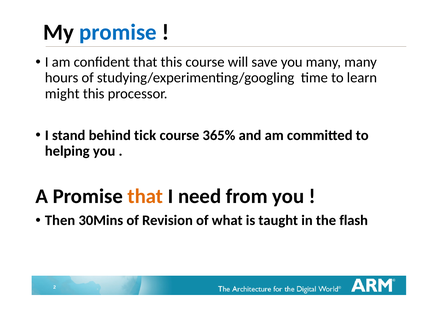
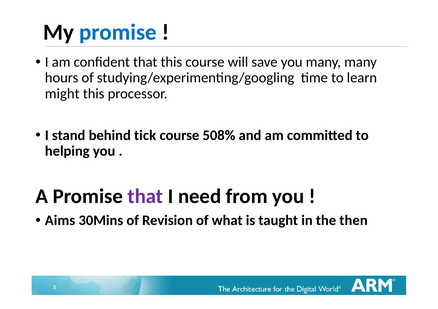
365%: 365% -> 508%
that at (145, 197) colour: orange -> purple
Then: Then -> Aims
flash: flash -> then
